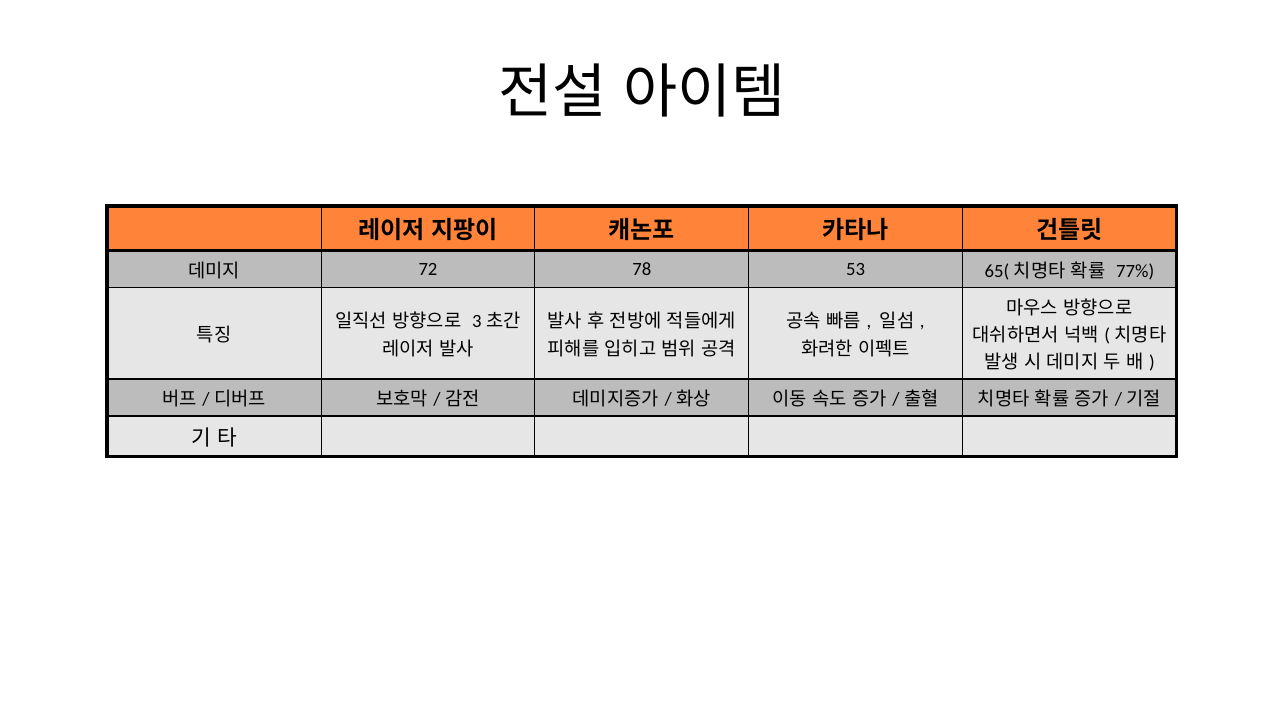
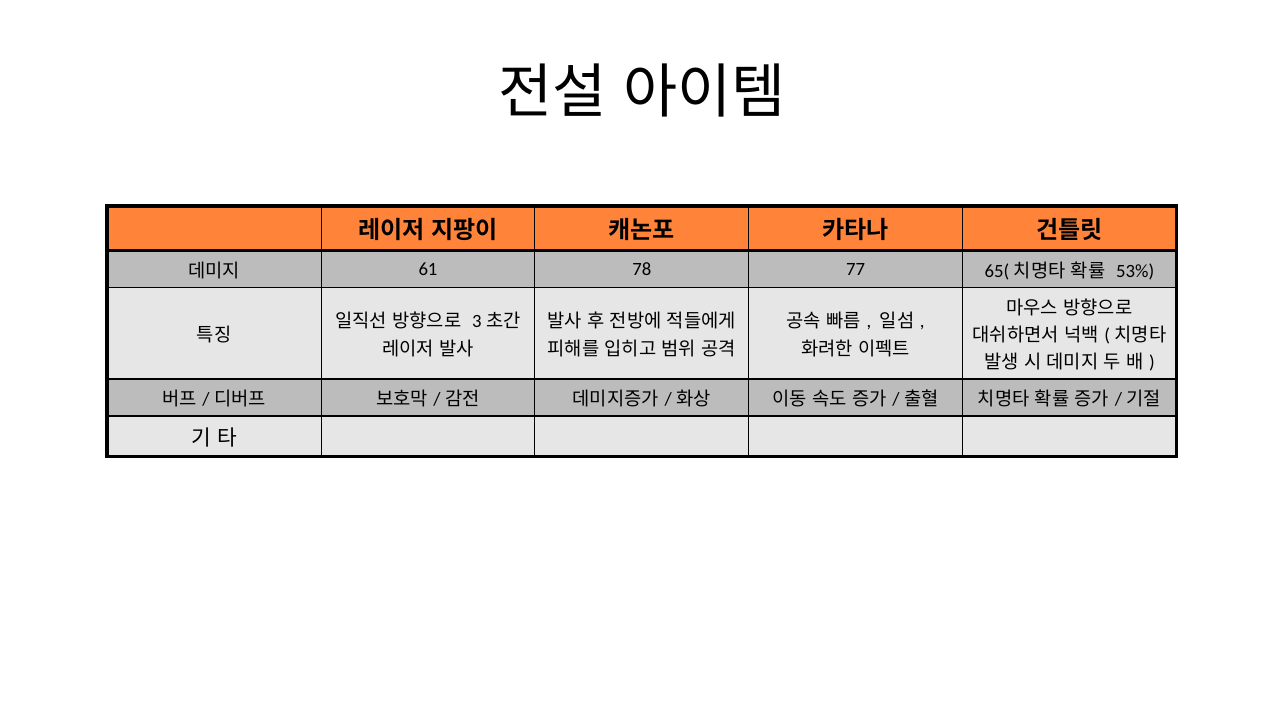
72: 72 -> 61
53: 53 -> 77
77%: 77% -> 53%
